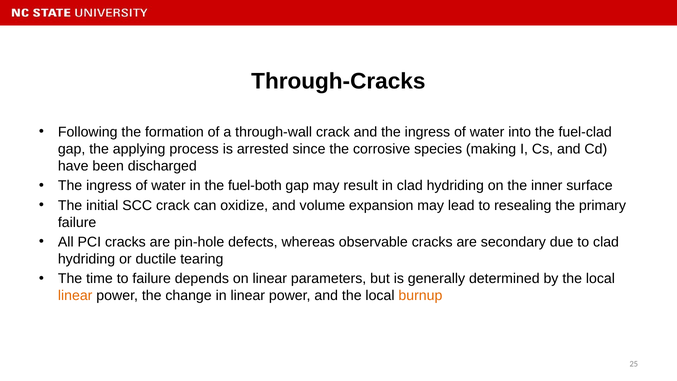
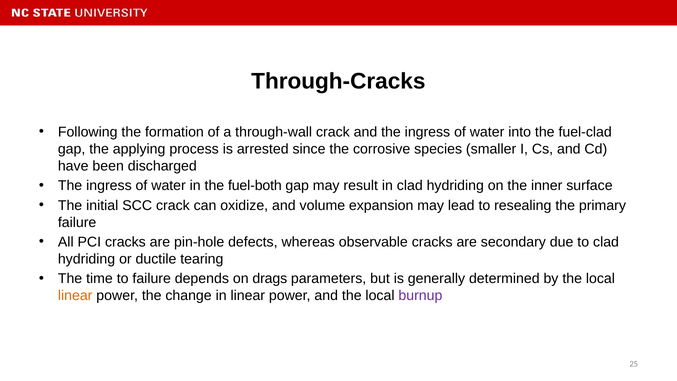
making: making -> smaller
on linear: linear -> drags
burnup colour: orange -> purple
